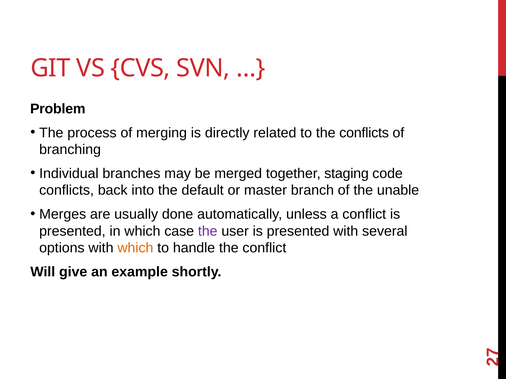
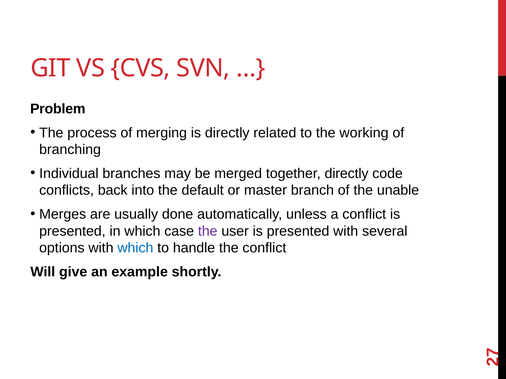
the conflicts: conflicts -> working
together staging: staging -> directly
which at (135, 248) colour: orange -> blue
